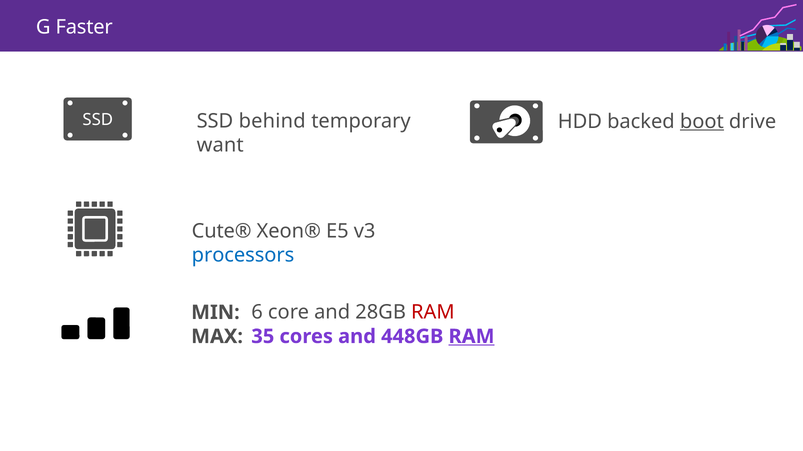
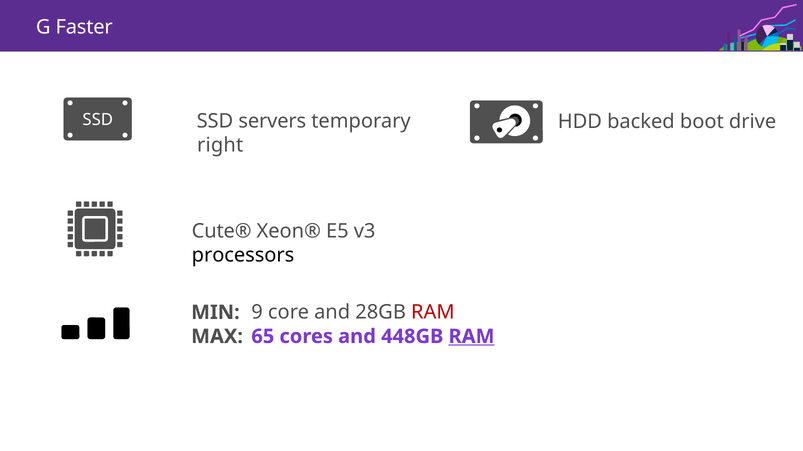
behind: behind -> servers
boot underline: present -> none
want: want -> right
processors colour: blue -> black
6: 6 -> 9
35: 35 -> 65
